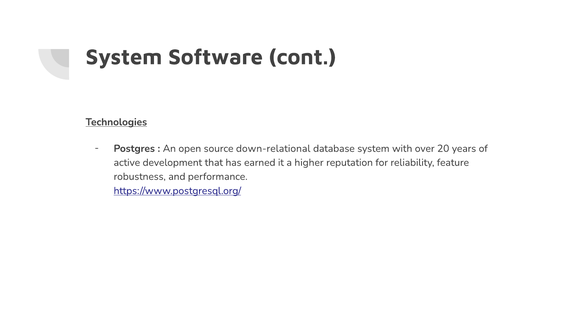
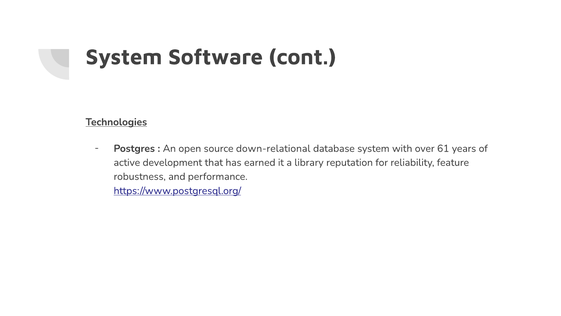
20: 20 -> 61
higher: higher -> library
